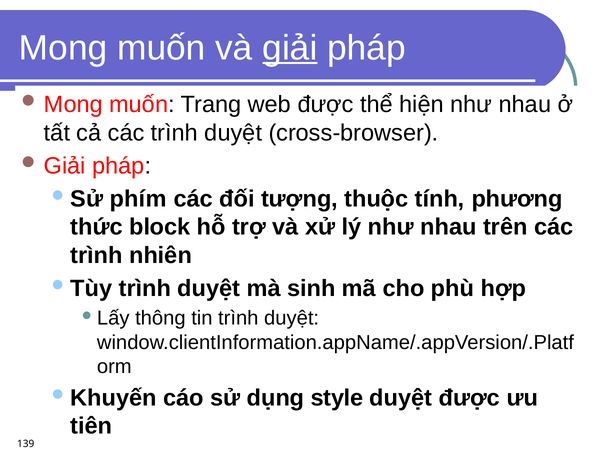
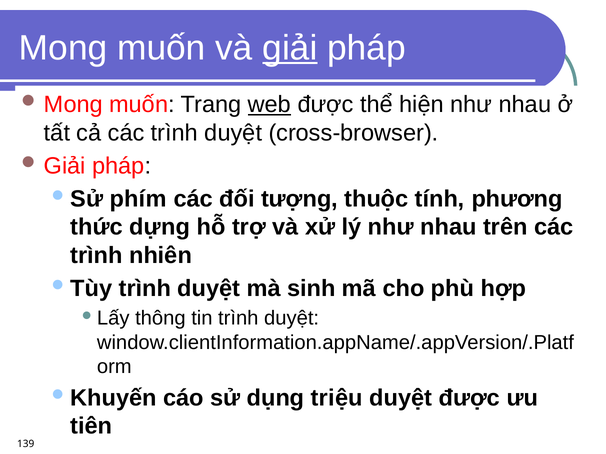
web underline: none -> present
block: block -> dựng
style: style -> triệu
